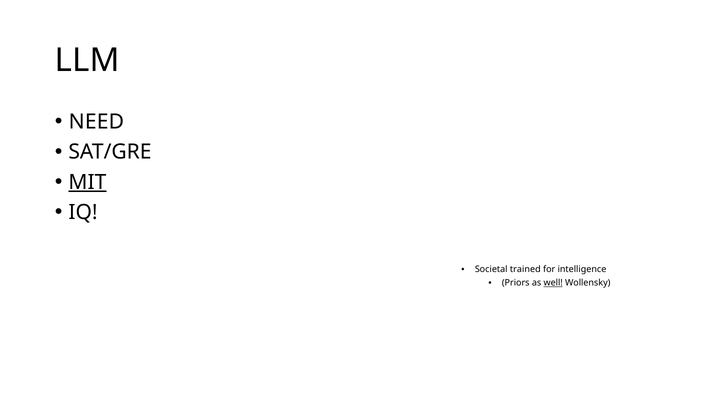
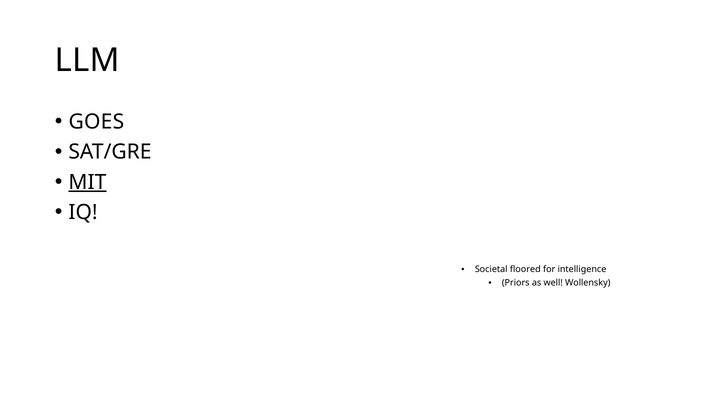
NEED: NEED -> GOES
trained: trained -> floored
well underline: present -> none
